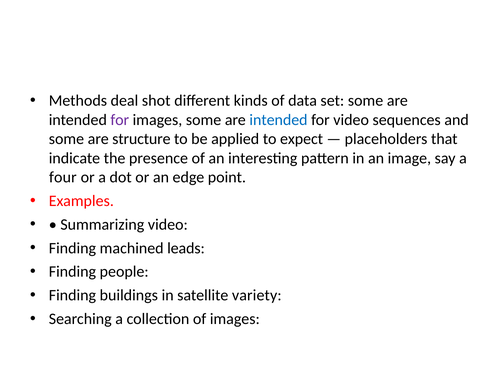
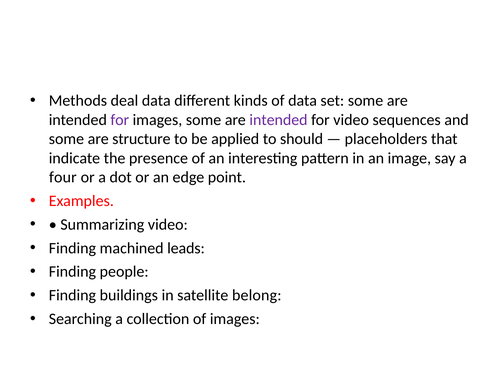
deal shot: shot -> data
intended at (278, 120) colour: blue -> purple
expect: expect -> should
variety: variety -> belong
